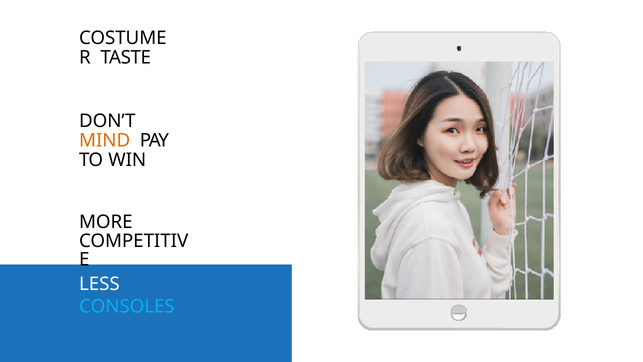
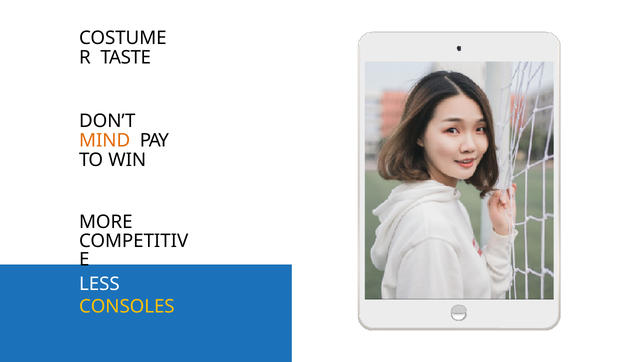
CONSOLES colour: light blue -> yellow
